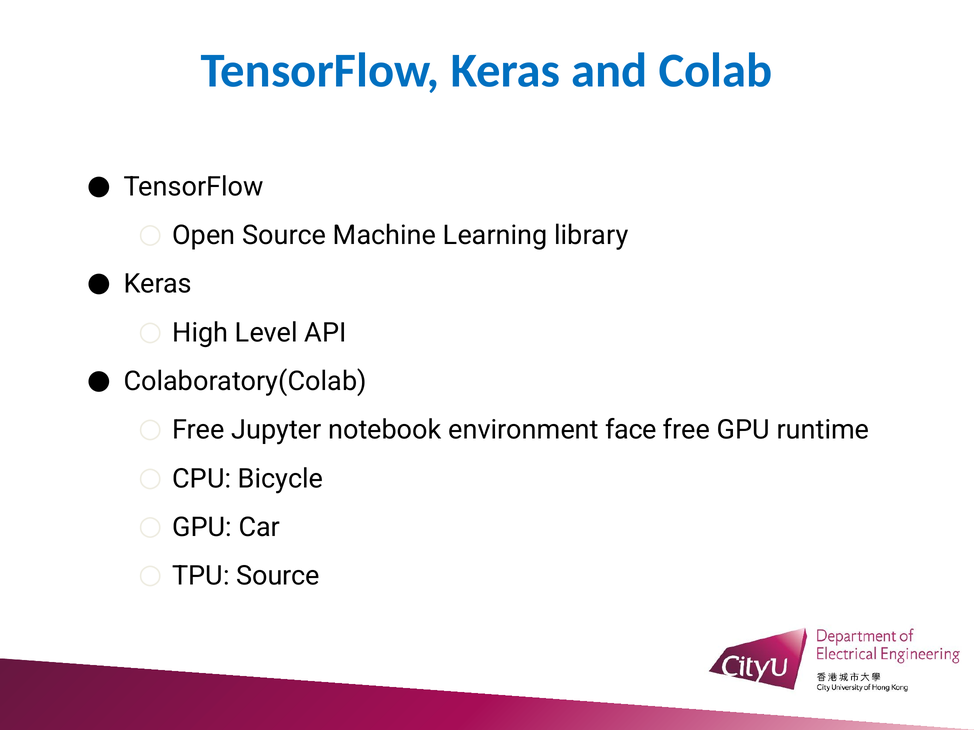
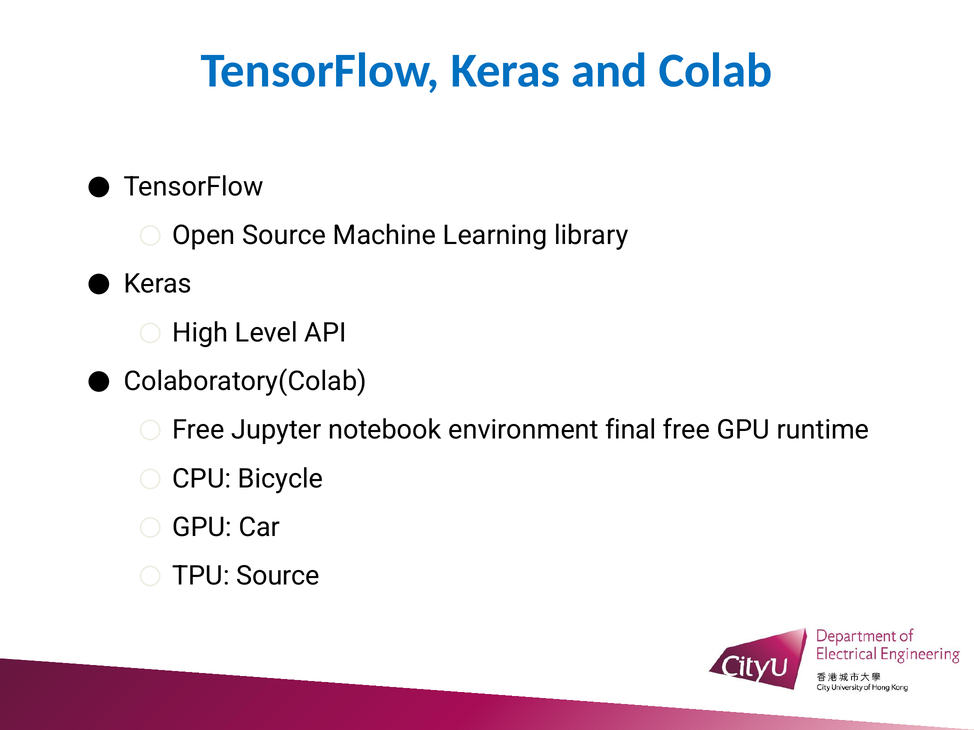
face: face -> final
